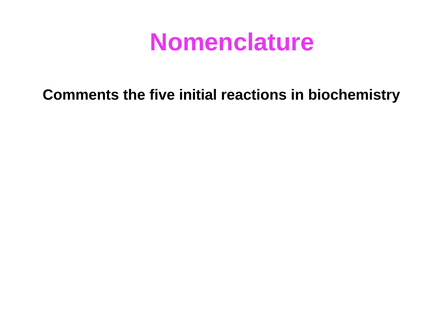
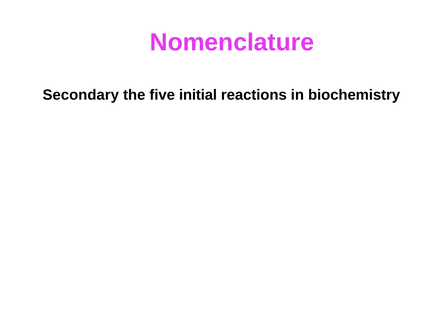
Comments: Comments -> Secondary
